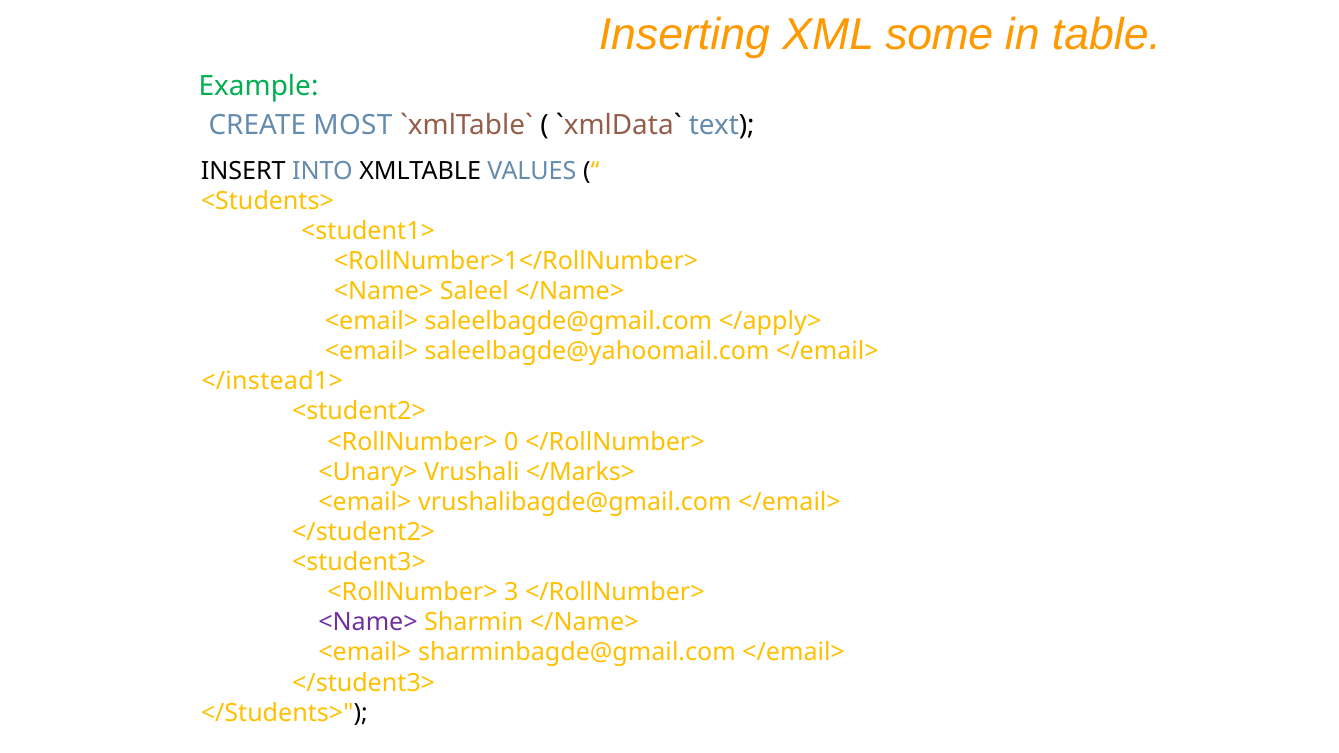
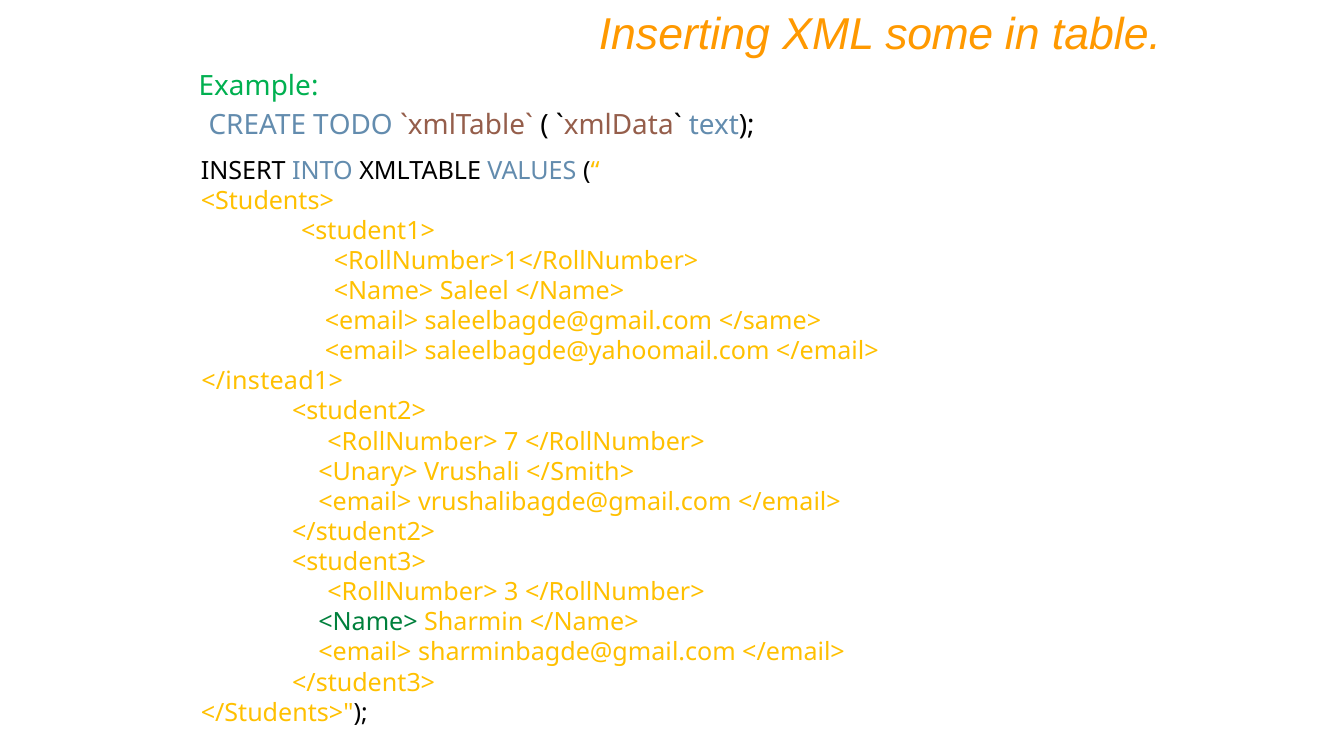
MOST: MOST -> TODO
</apply>: </apply> -> </same>
0: 0 -> 7
</Marks>: </Marks> -> </Smith>
<Name> at (368, 623) colour: purple -> green
